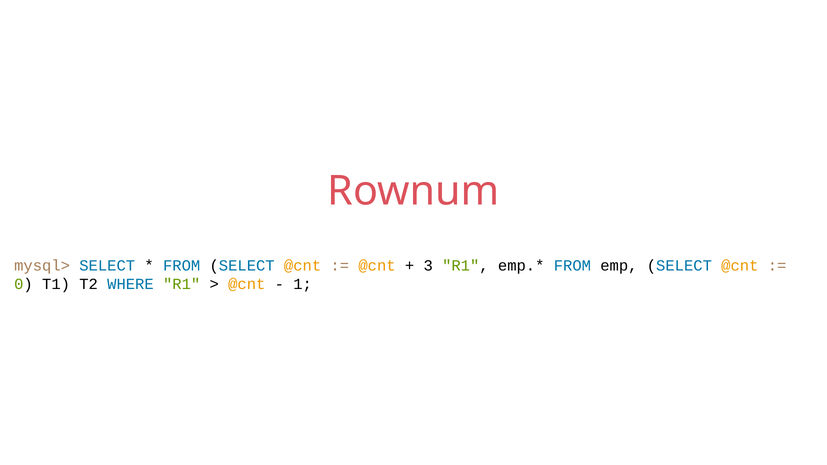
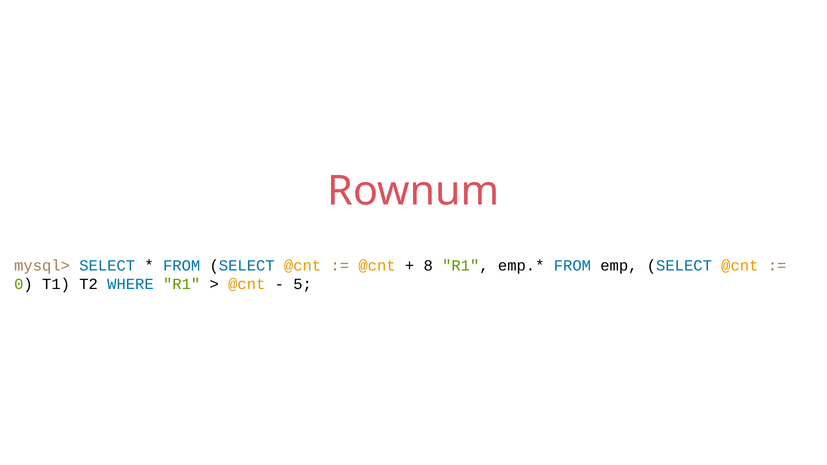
3: 3 -> 8
1: 1 -> 5
